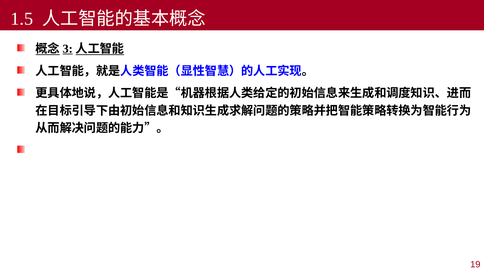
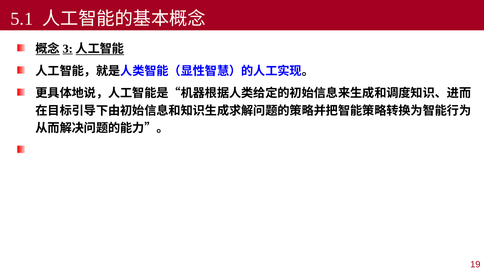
1.5: 1.5 -> 5.1
